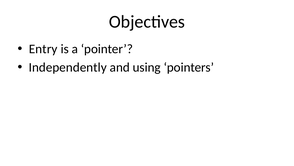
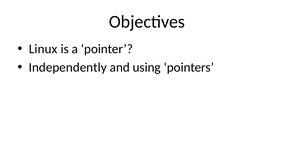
Entry: Entry -> Linux
